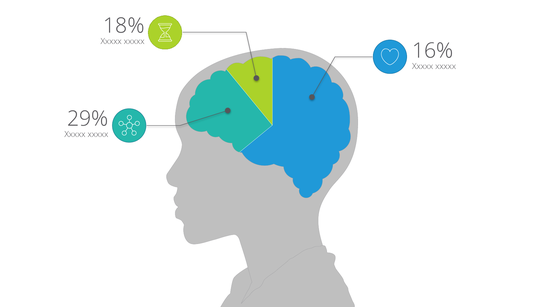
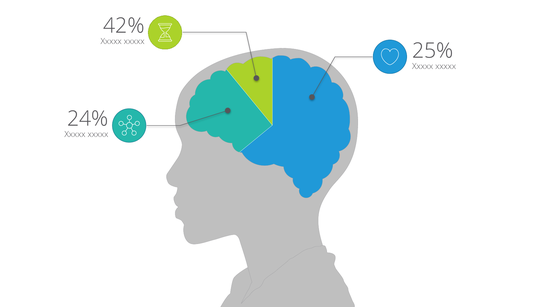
18%: 18% -> 42%
16%: 16% -> 25%
29%: 29% -> 24%
